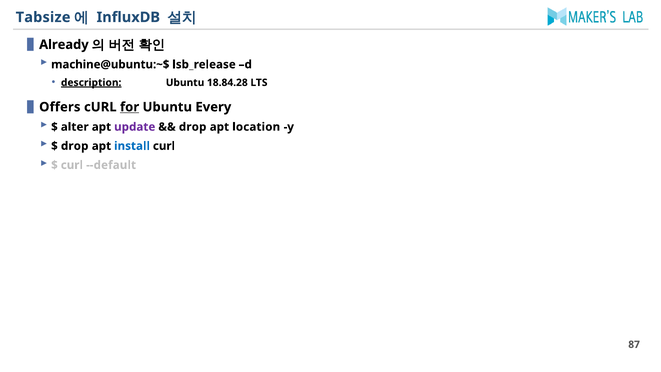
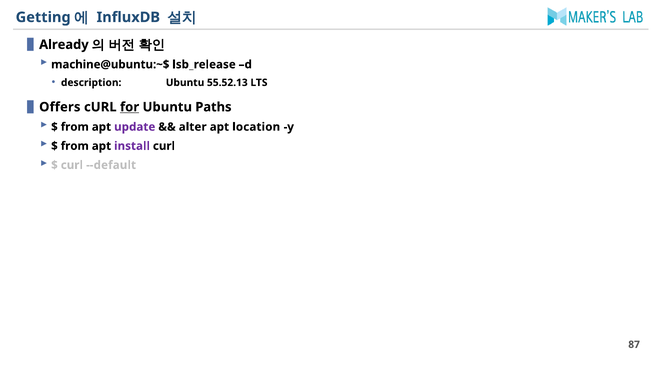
Tabsize: Tabsize -> Getting
description underline: present -> none
18.84.28: 18.84.28 -> 55.52.13
Every: Every -> Paths
alter at (75, 127): alter -> from
drop at (193, 127): drop -> alter
drop at (75, 146): drop -> from
install colour: blue -> purple
